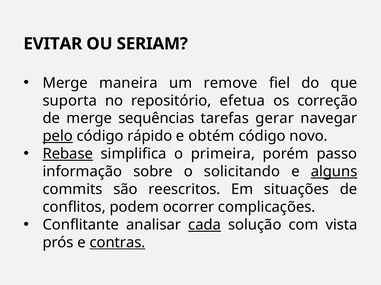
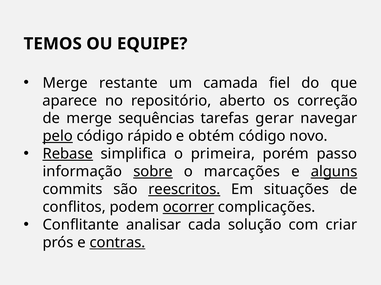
EVITAR: EVITAR -> TEMOS
SERIAM: SERIAM -> EQUIPE
maneira: maneira -> restante
remove: remove -> camada
suporta: suporta -> aparece
efetua: efetua -> aberto
sobre underline: none -> present
solicitando: solicitando -> marcações
reescritos underline: none -> present
ocorrer underline: none -> present
cada underline: present -> none
vista: vista -> criar
